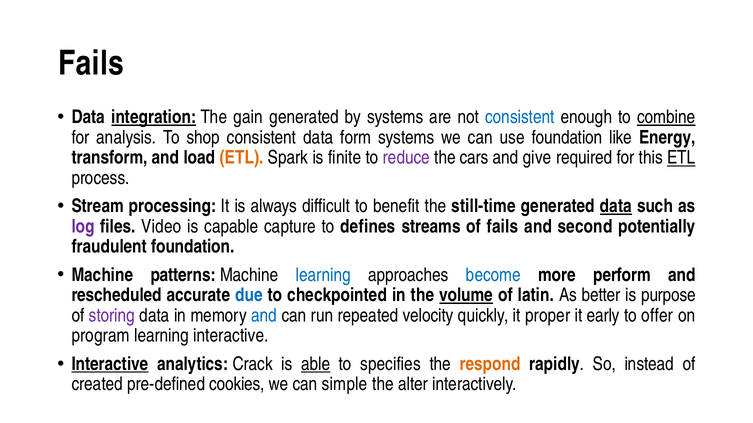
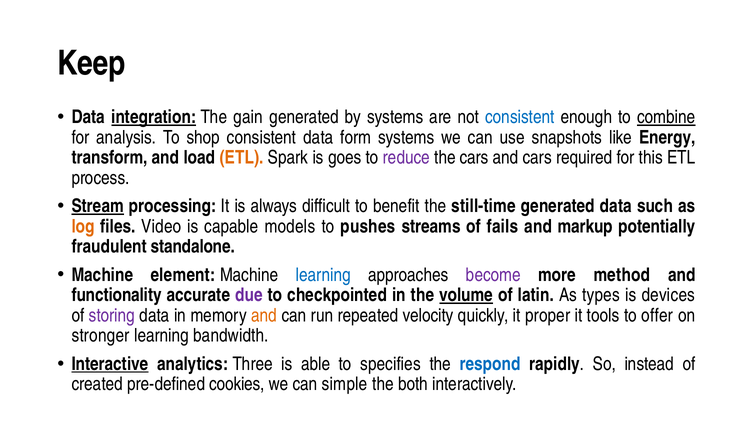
Fails at (91, 63): Fails -> Keep
use foundation: foundation -> snapshots
finite: finite -> goes
and give: give -> cars
ETL at (681, 158) underline: present -> none
Stream underline: none -> present
data at (616, 206) underline: present -> none
log colour: purple -> orange
capture: capture -> models
defines: defines -> pushes
second: second -> markup
fraudulent foundation: foundation -> standalone
patterns: patterns -> element
become colour: blue -> purple
perform: perform -> method
rescheduled: rescheduled -> functionality
due colour: blue -> purple
better: better -> types
purpose: purpose -> devices
and at (264, 316) colour: blue -> orange
early: early -> tools
program: program -> stronger
learning interactive: interactive -> bandwidth
Crack: Crack -> Three
able underline: present -> none
respond colour: orange -> blue
alter: alter -> both
